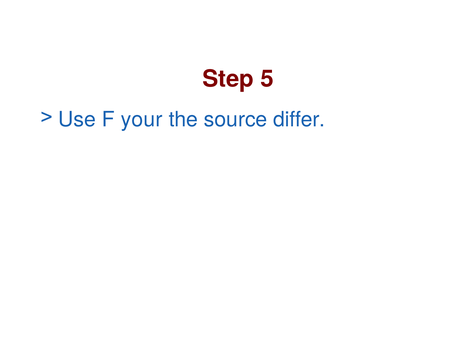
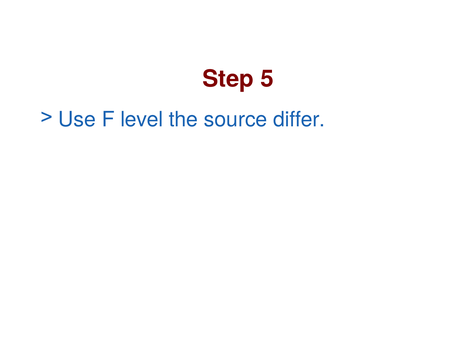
your: your -> level
